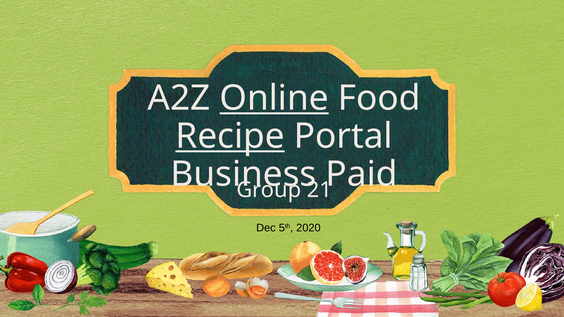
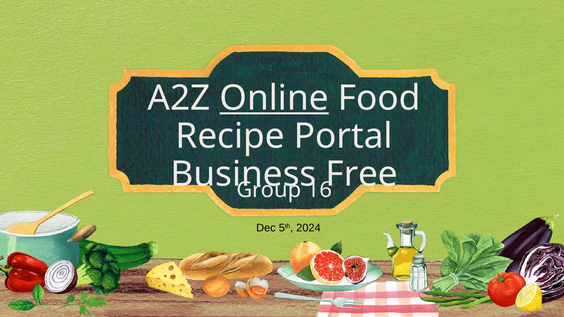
Recipe underline: present -> none
Paid: Paid -> Free
21: 21 -> 16
2020: 2020 -> 2024
